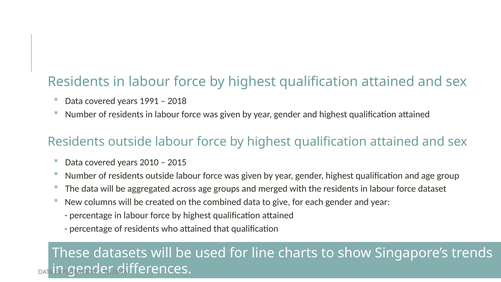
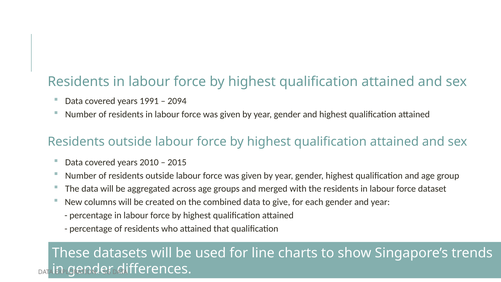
2018: 2018 -> 2094
